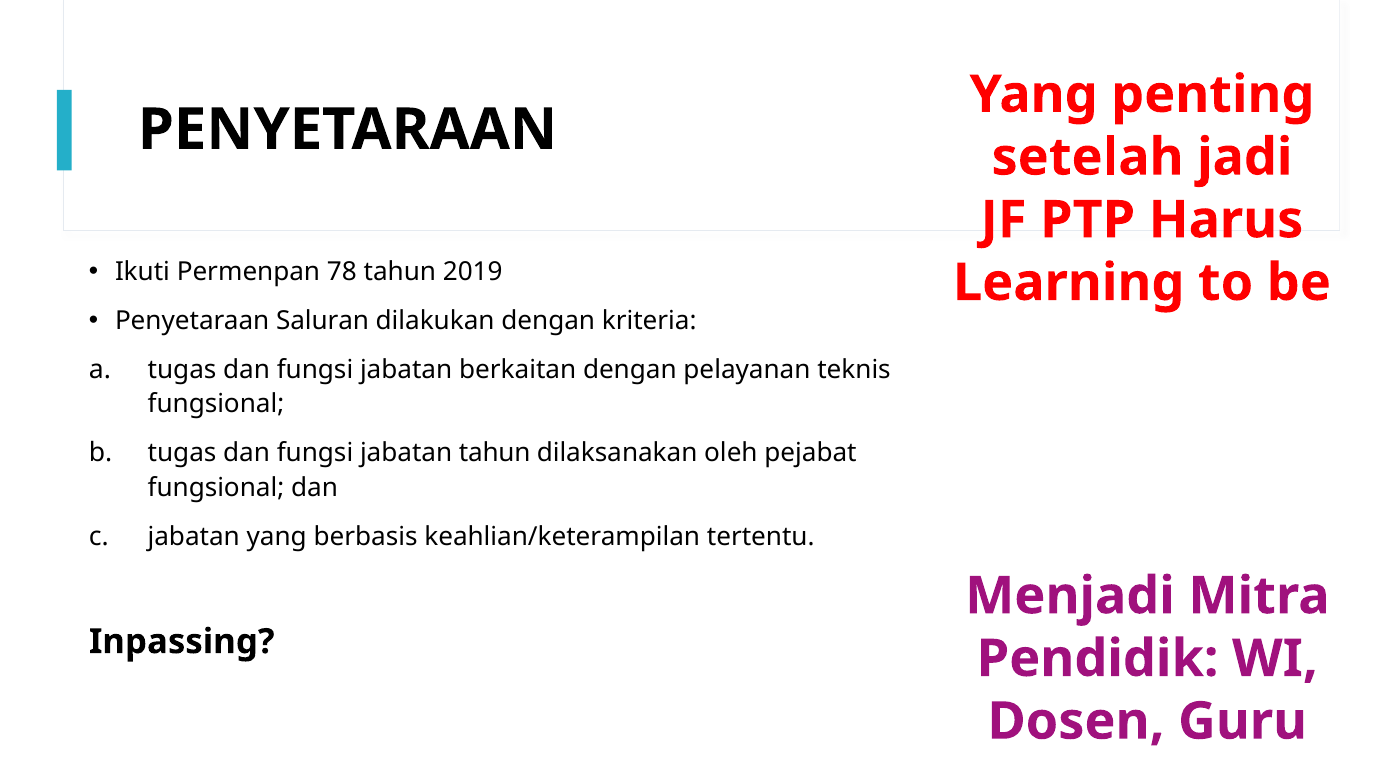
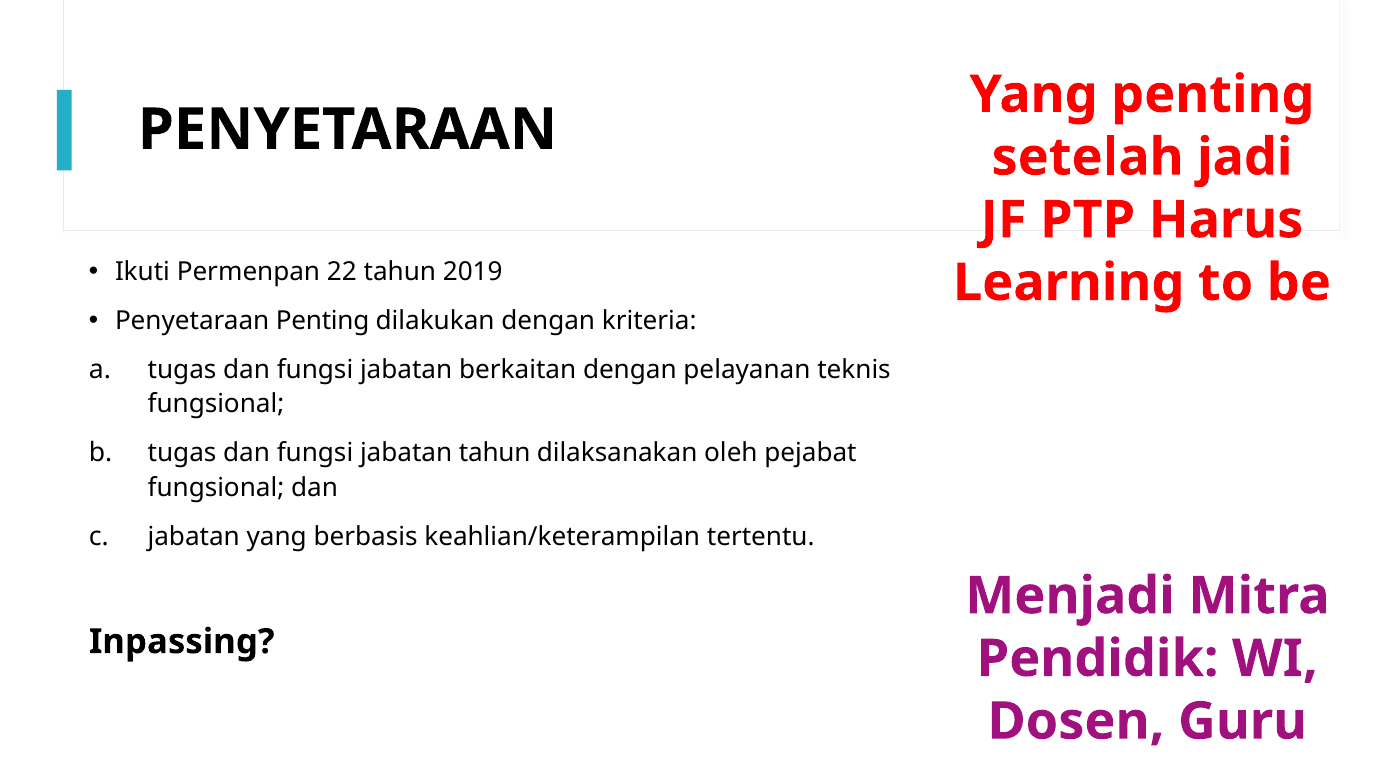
78: 78 -> 22
Penyetaraan Saluran: Saluran -> Penting
